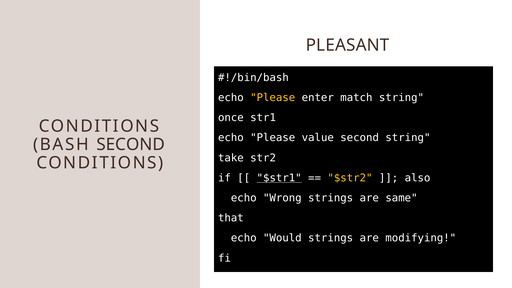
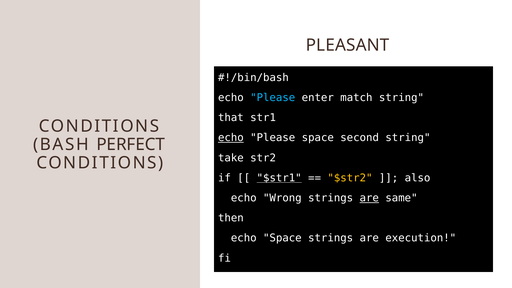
Please at (273, 98) colour: yellow -> light blue
once: once -> that
echo at (231, 138) underline: none -> present
Please value: value -> space
BASH SECOND: SECOND -> PERFECT
are at (369, 198) underline: none -> present
that: that -> then
echo Would: Would -> Space
modifying: modifying -> execution
